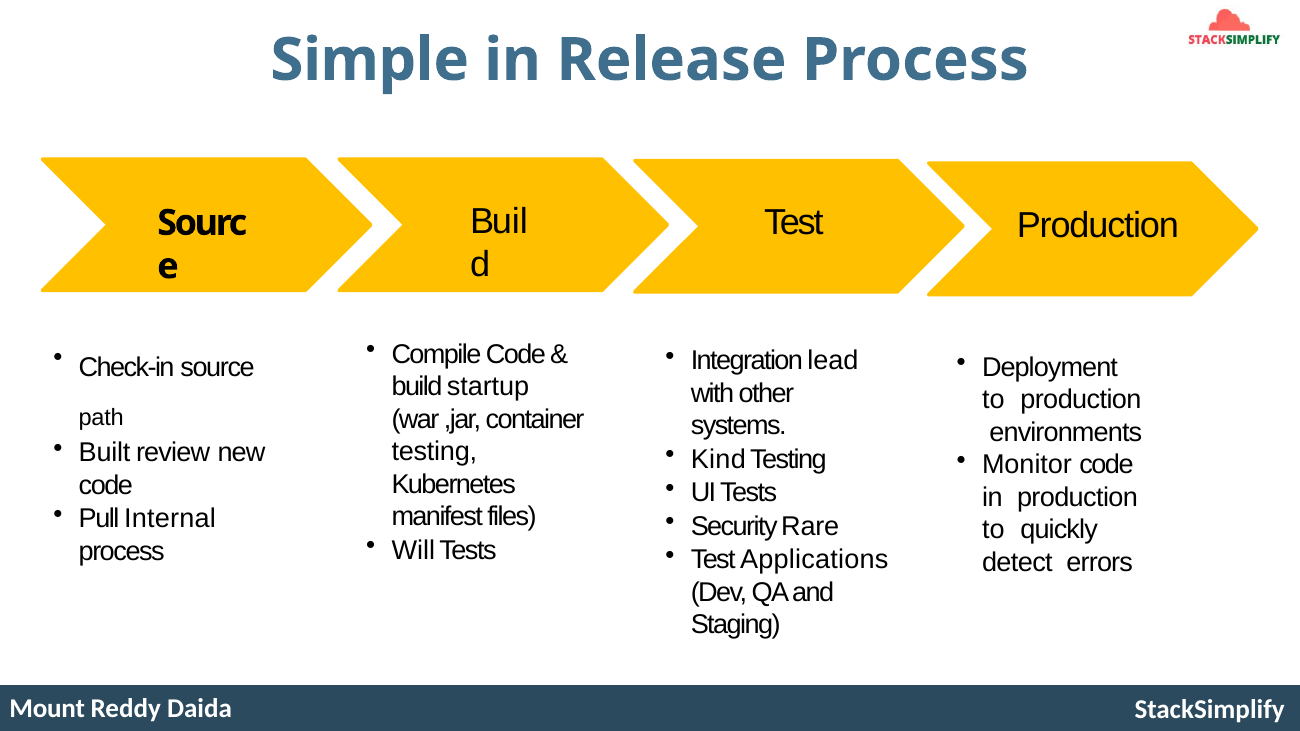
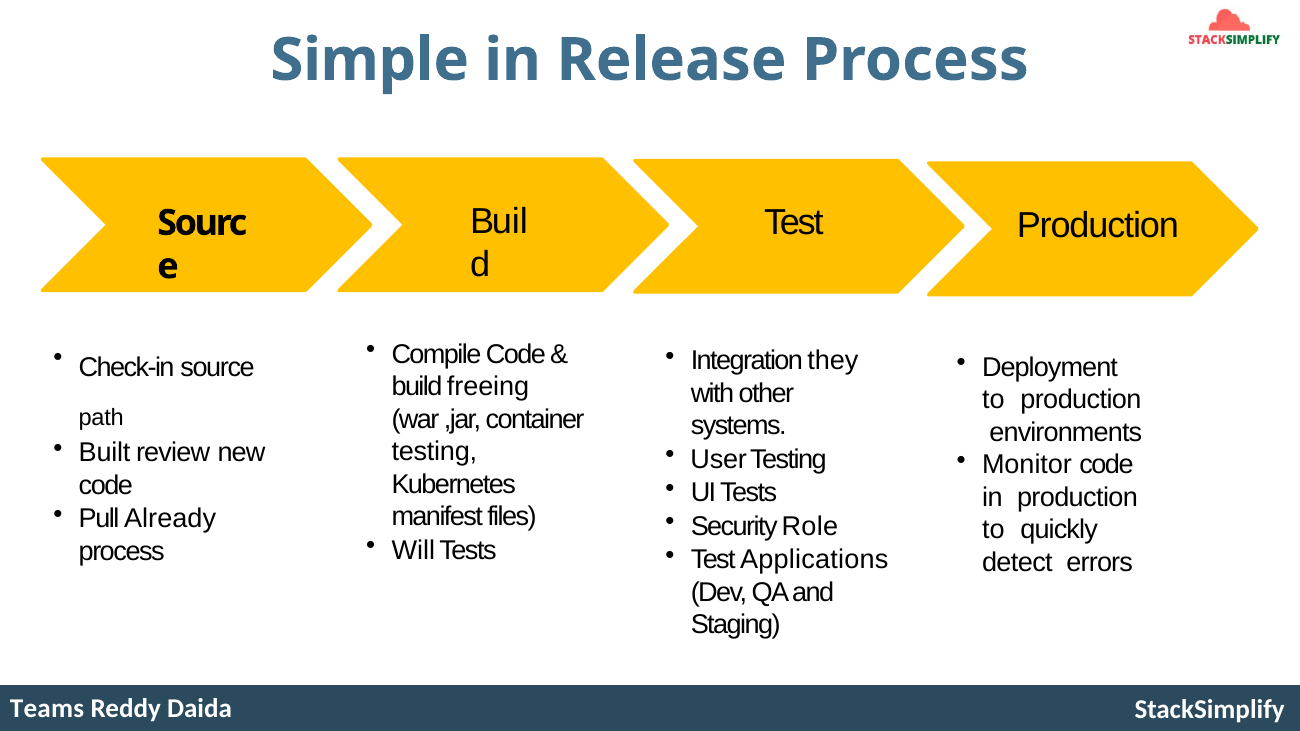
lead: lead -> they
startup: startup -> freeing
Kind: Kind -> User
Internal: Internal -> Already
Rare: Rare -> Role
Mount: Mount -> Teams
